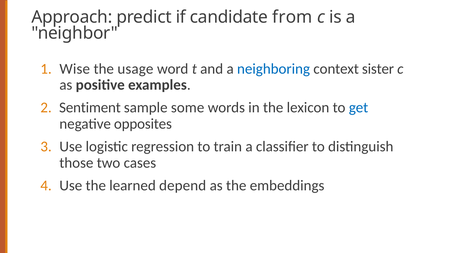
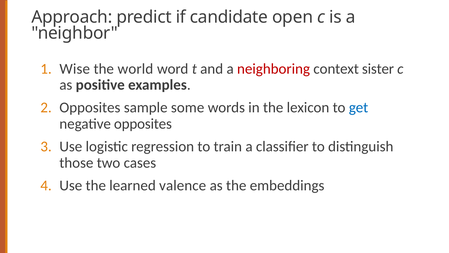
from: from -> open
usage: usage -> world
neighboring colour: blue -> red
Sentiment at (90, 108): Sentiment -> Opposites
depend: depend -> valence
